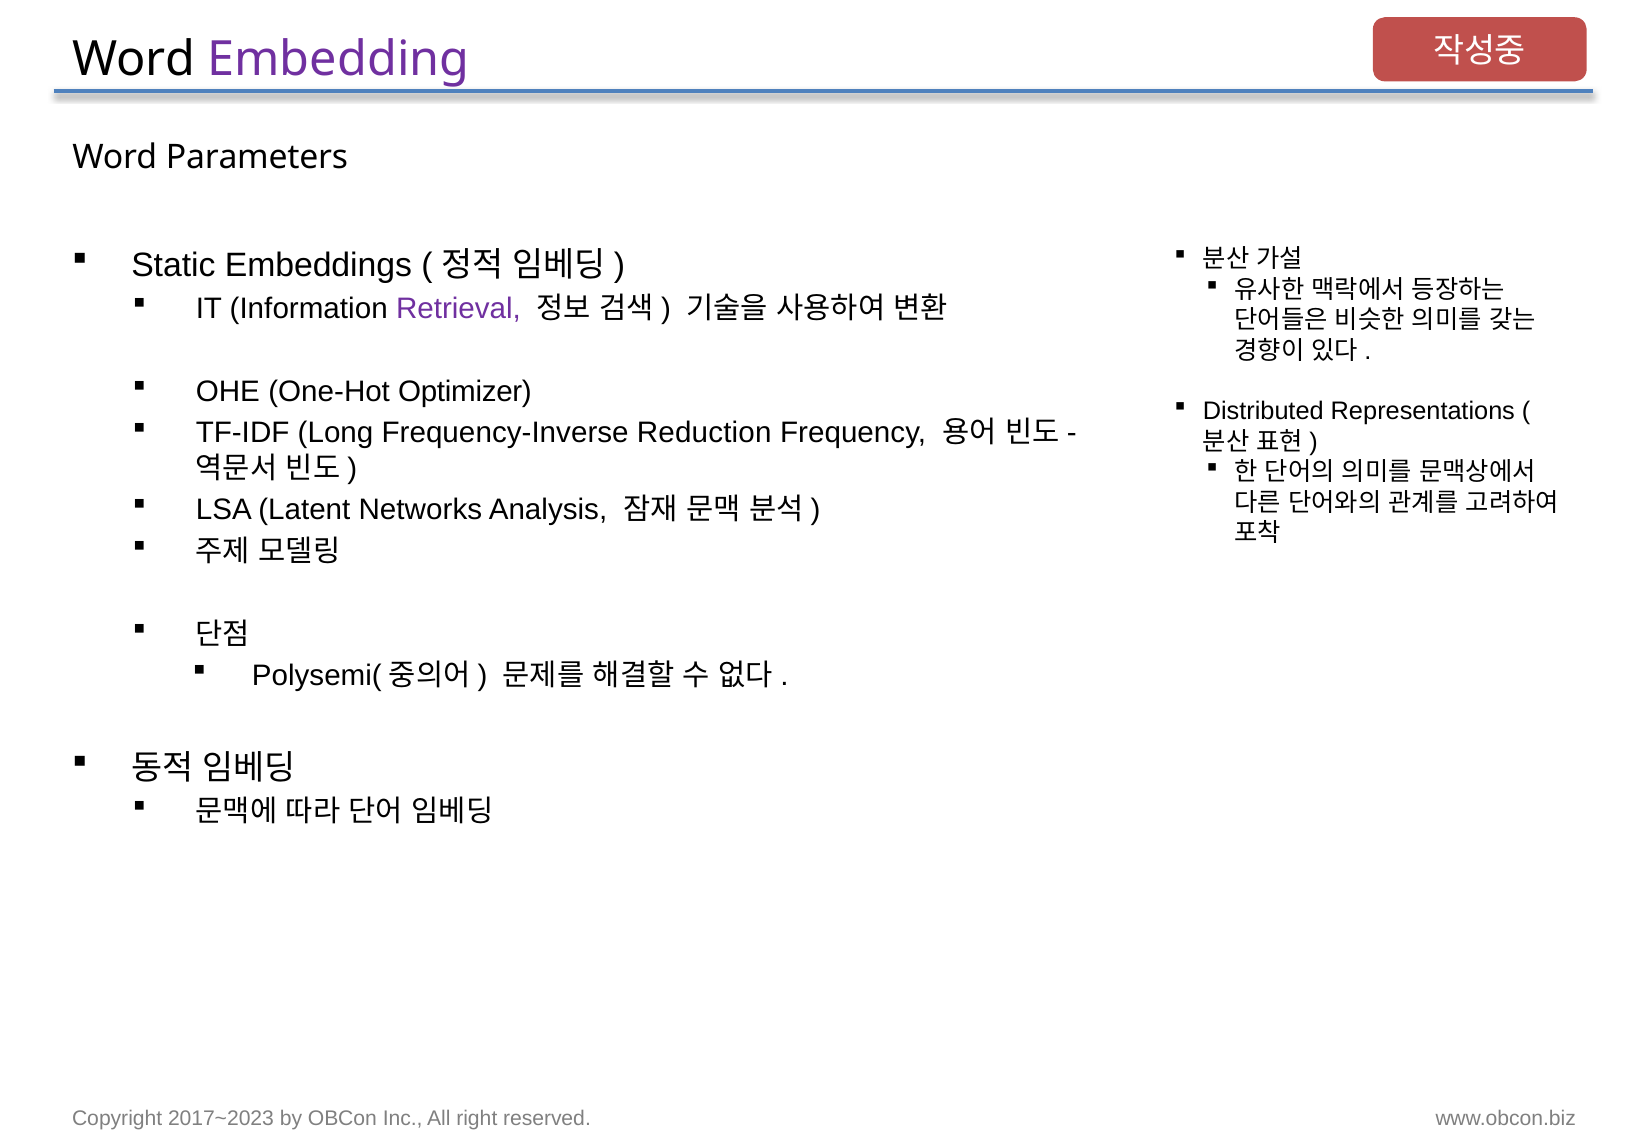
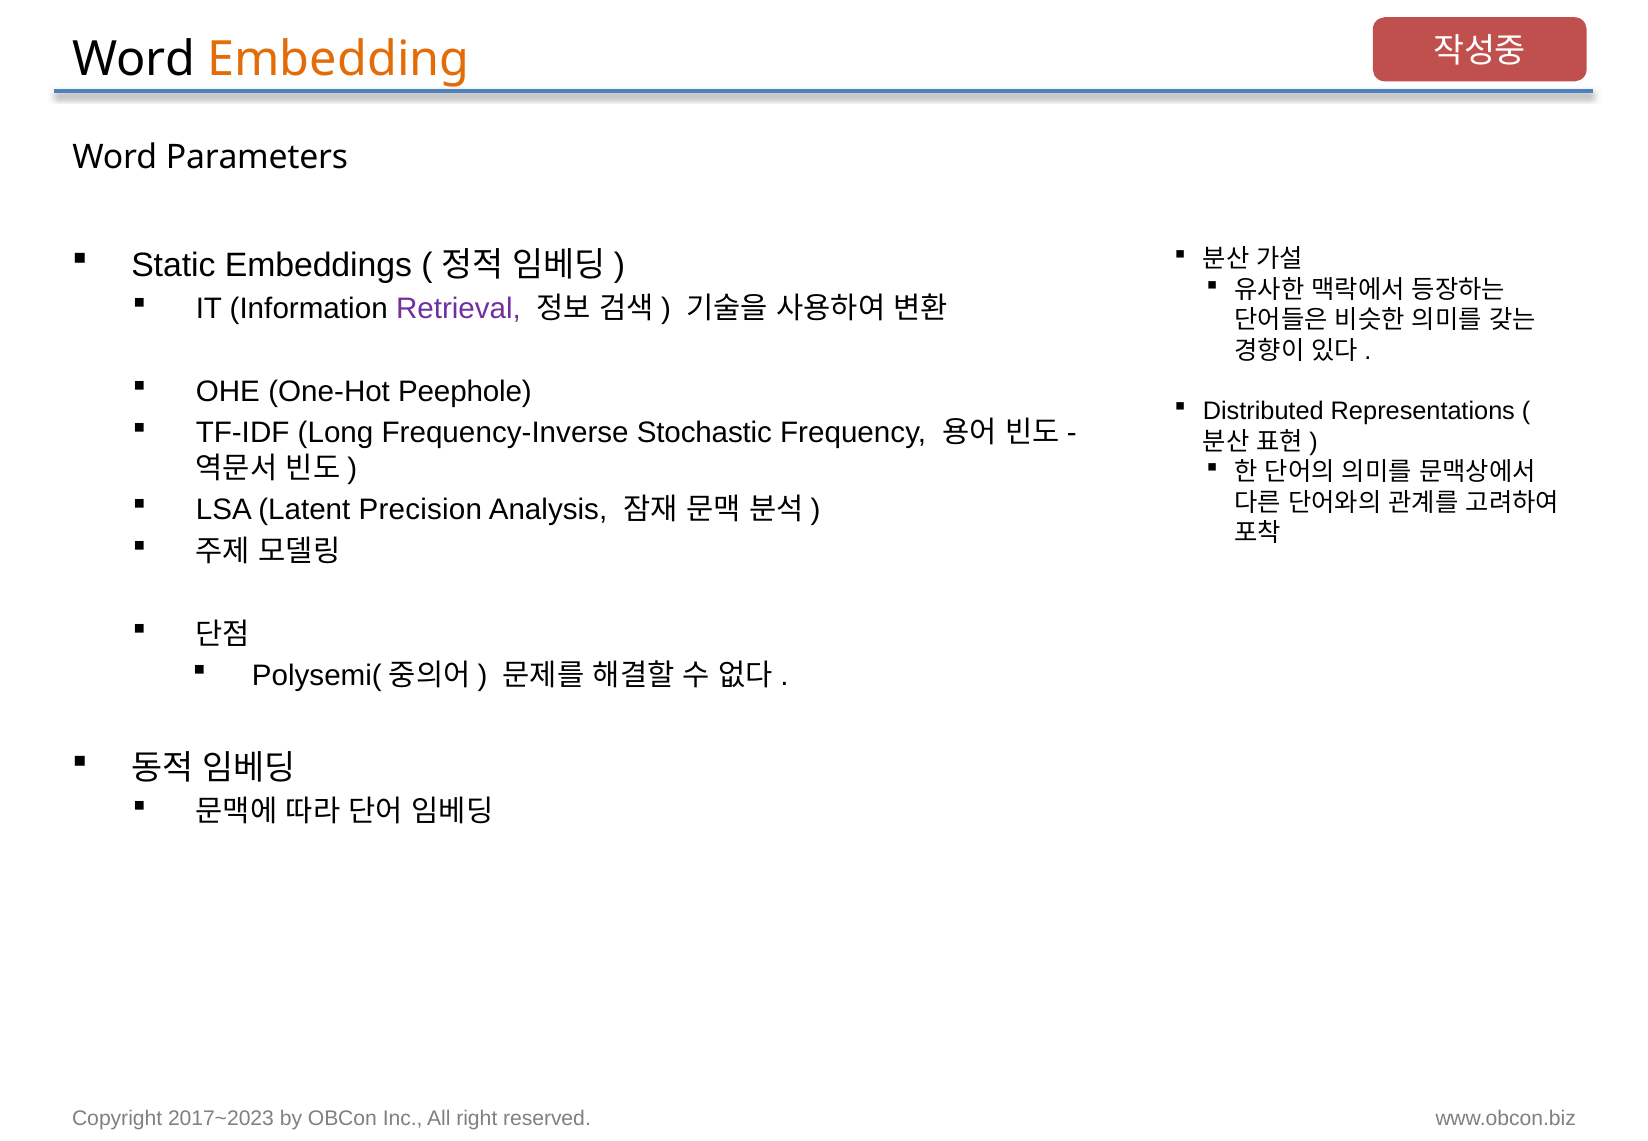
Embedding colour: purple -> orange
Optimizer: Optimizer -> Peephole
Reduction: Reduction -> Stochastic
Networks: Networks -> Precision
